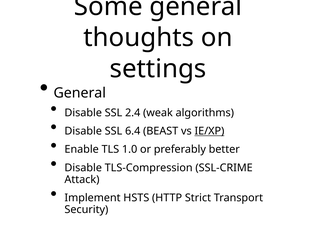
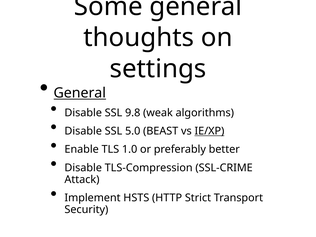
General at (80, 93) underline: none -> present
2.4: 2.4 -> 9.8
6.4: 6.4 -> 5.0
